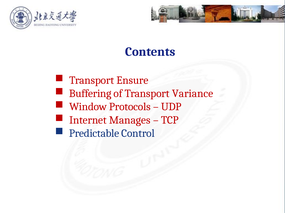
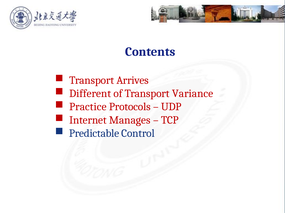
Ensure: Ensure -> Arrives
Buffering: Buffering -> Different
Window: Window -> Practice
